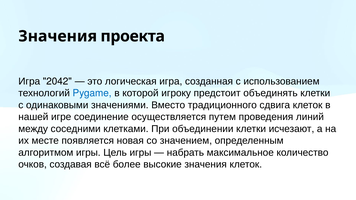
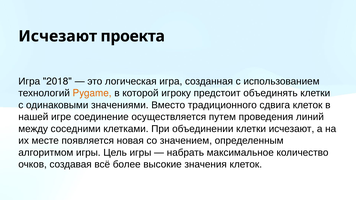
Значения at (58, 36): Значения -> Исчезают
2042: 2042 -> 2018
Pygame colour: blue -> orange
